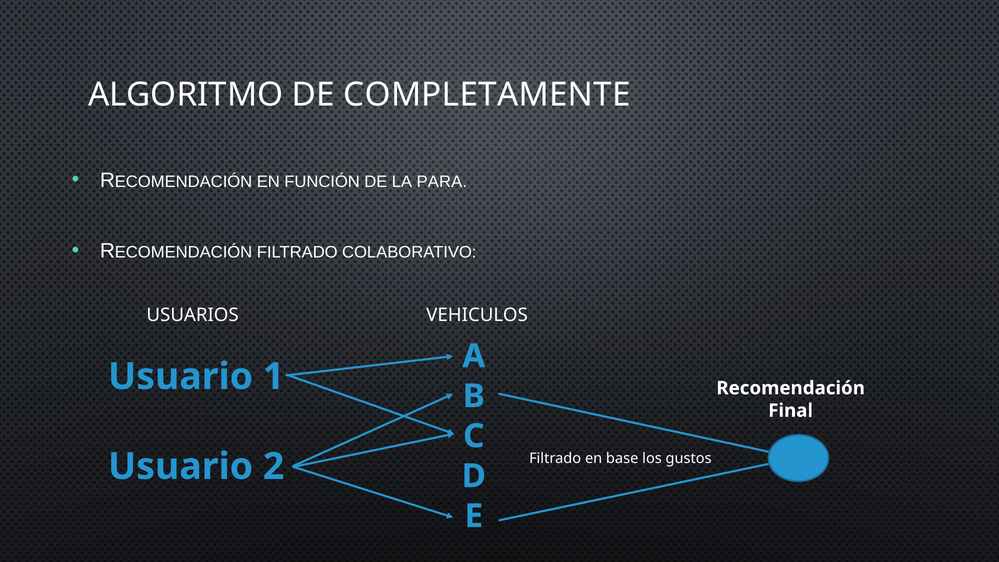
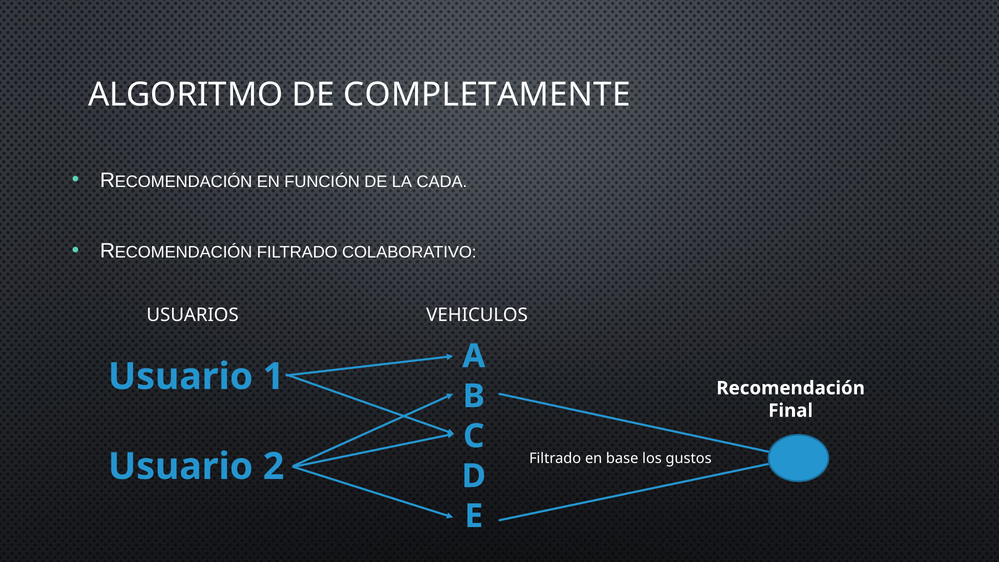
PARA: PARA -> CADA
